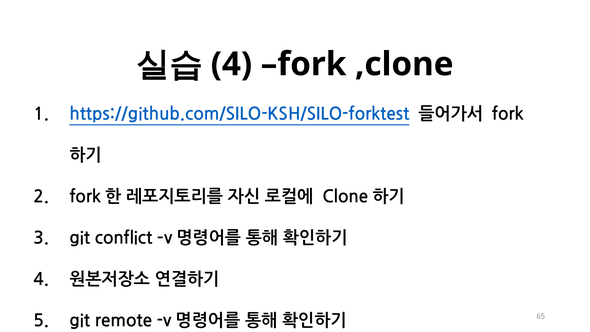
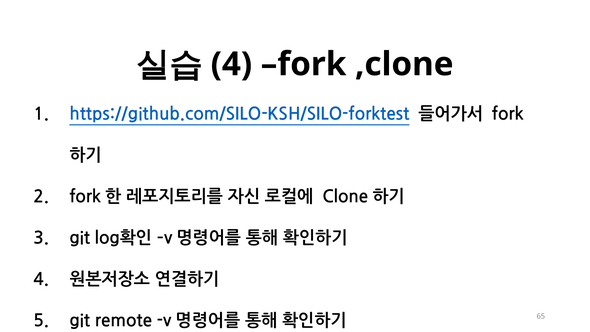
conflict: conflict -> log확인
